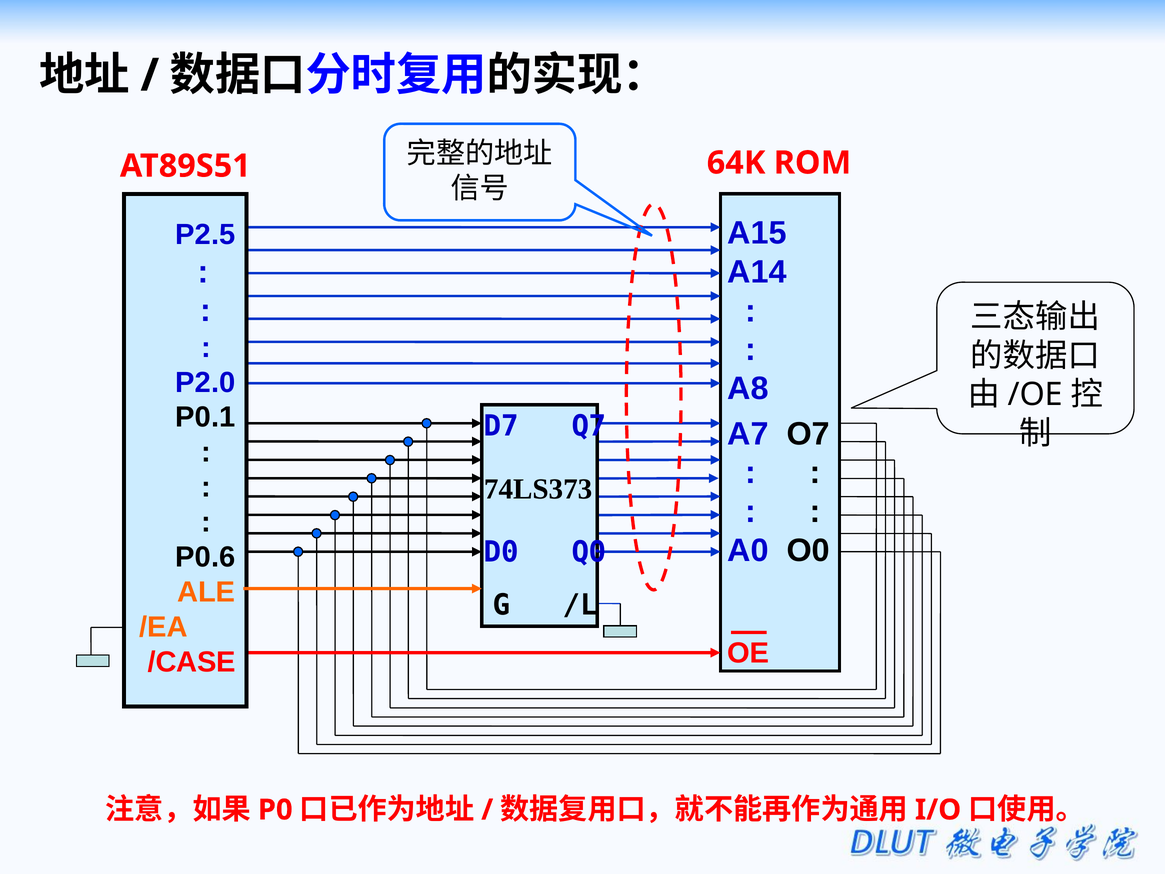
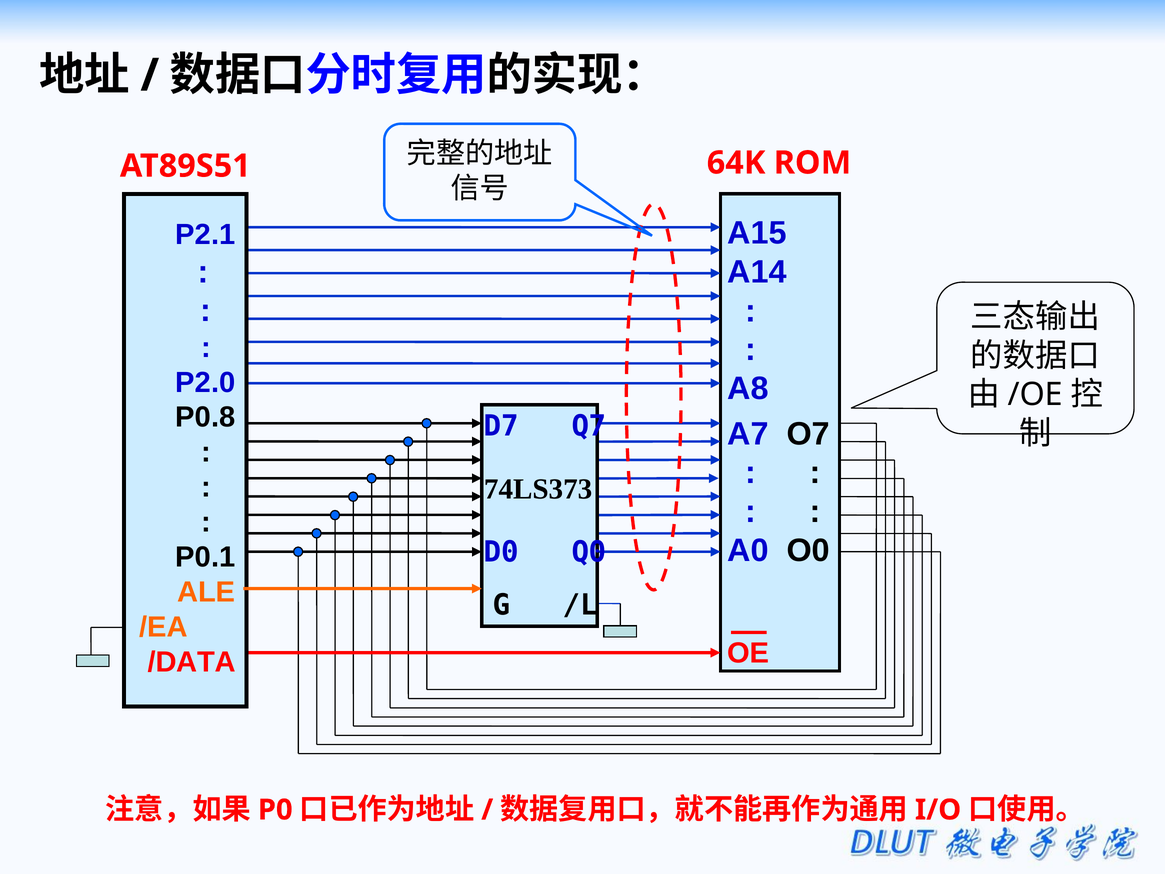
P2.5: P2.5 -> P2.1
P0.1: P0.1 -> P0.8
P0.6: P0.6 -> P0.1
/CASE: /CASE -> /DATA
